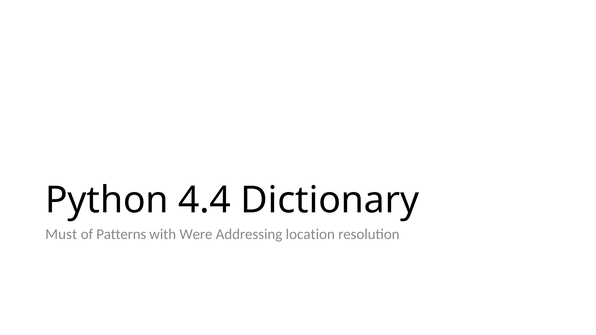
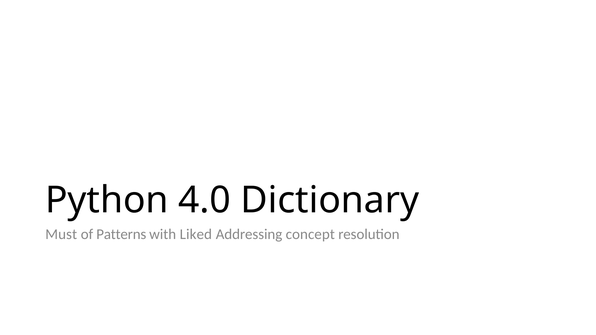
4.4: 4.4 -> 4.0
Were: Were -> Liked
location: location -> concept
